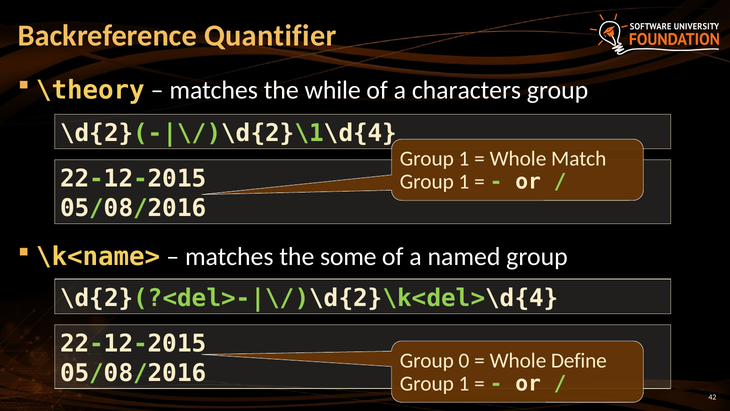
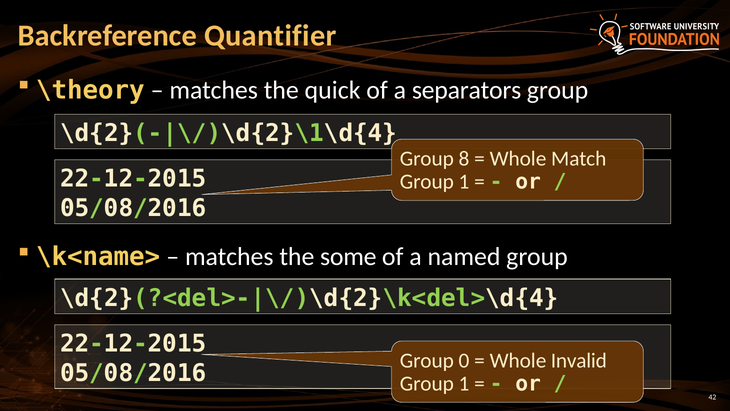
while: while -> quick
characters: characters -> separators
1 at (464, 159): 1 -> 8
Define: Define -> Invalid
